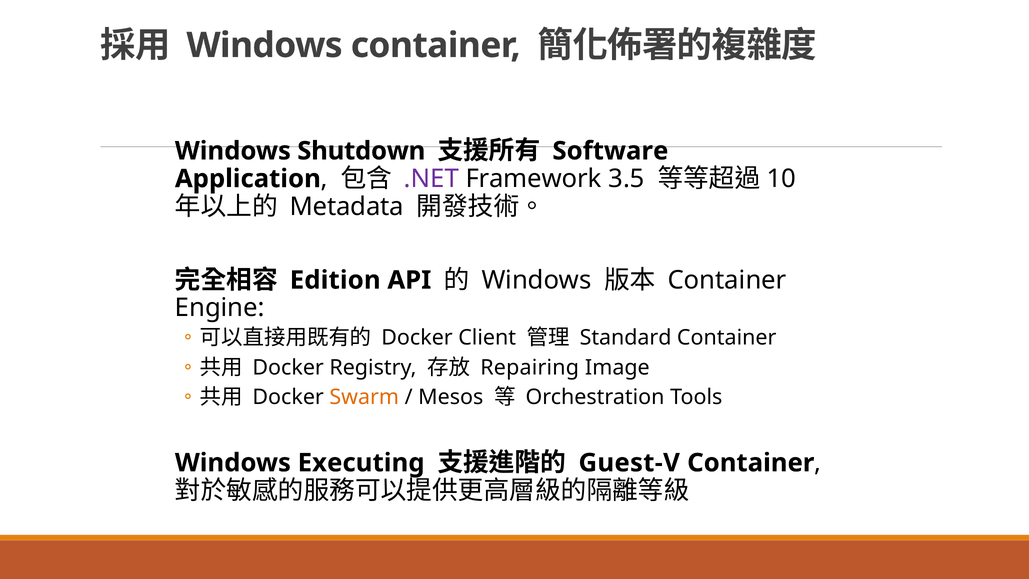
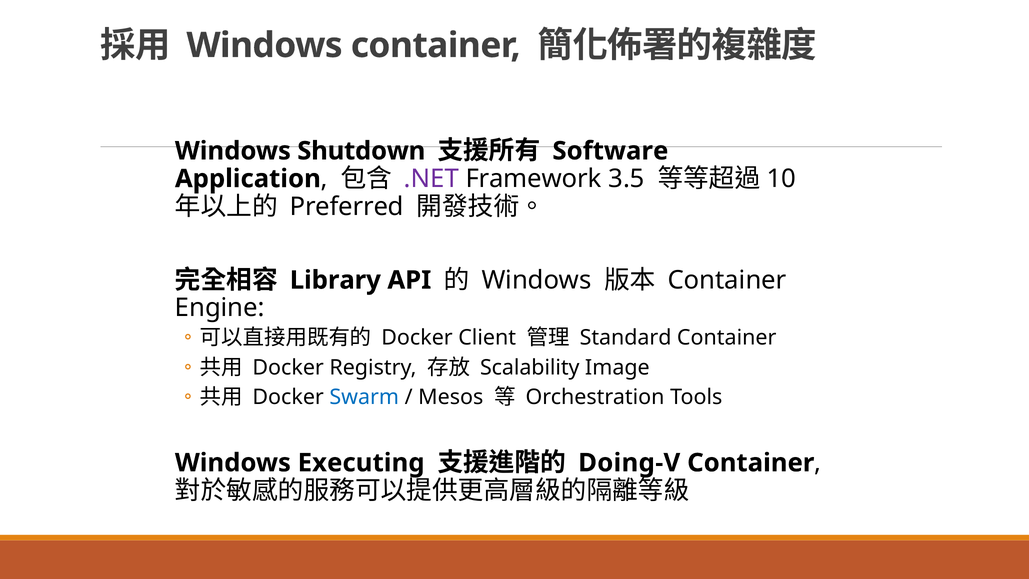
Metadata: Metadata -> Preferred
Edition: Edition -> Library
Repairing: Repairing -> Scalability
Swarm colour: orange -> blue
Guest-V: Guest-V -> Doing-V
